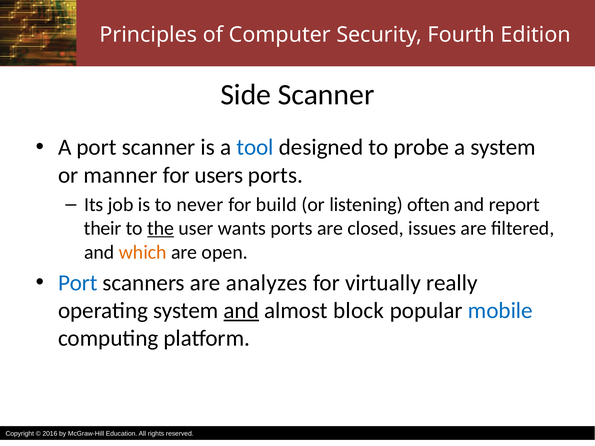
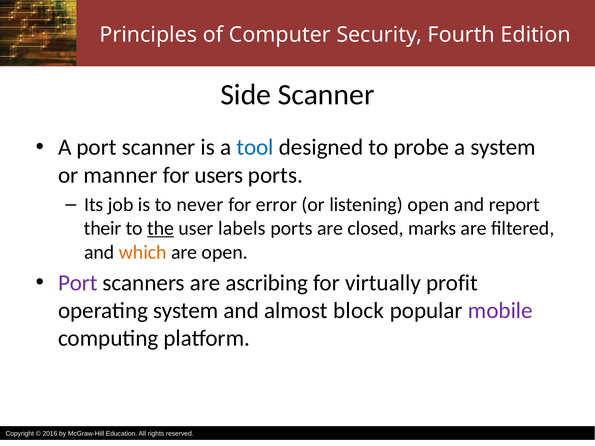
build: build -> error
listening often: often -> open
wants: wants -> labels
issues: issues -> marks
Port at (78, 283) colour: blue -> purple
analyzes: analyzes -> ascribing
really: really -> profit
and at (241, 311) underline: present -> none
mobile colour: blue -> purple
